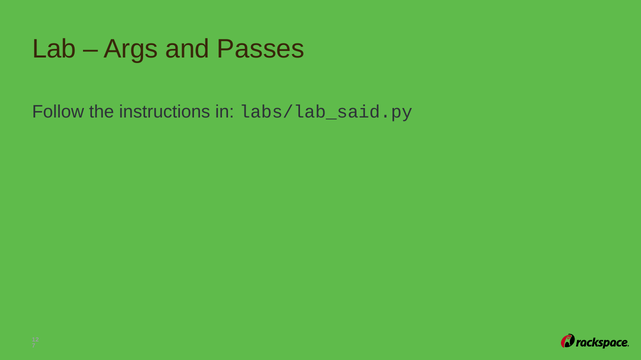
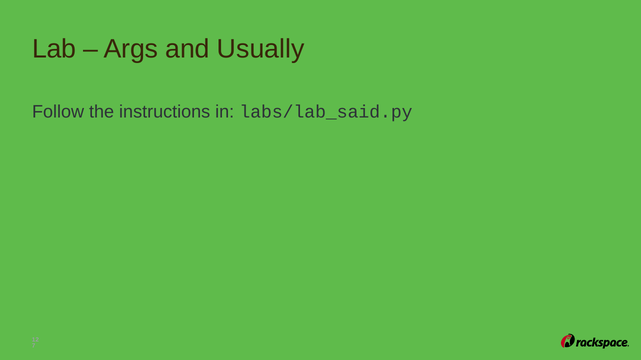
Passes: Passes -> Usually
